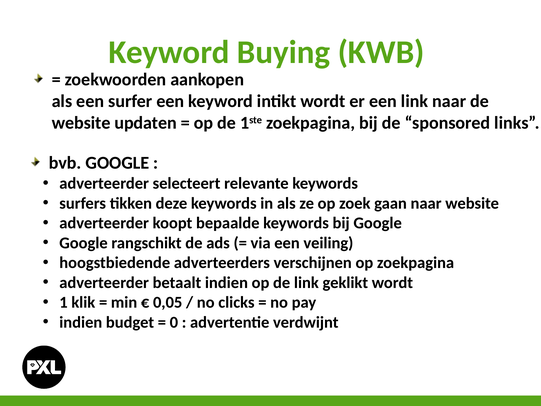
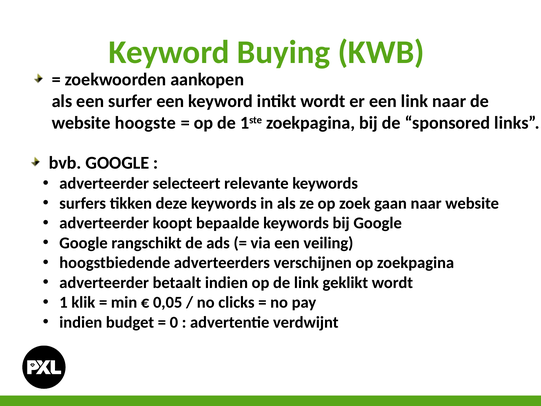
updaten: updaten -> hoogste
